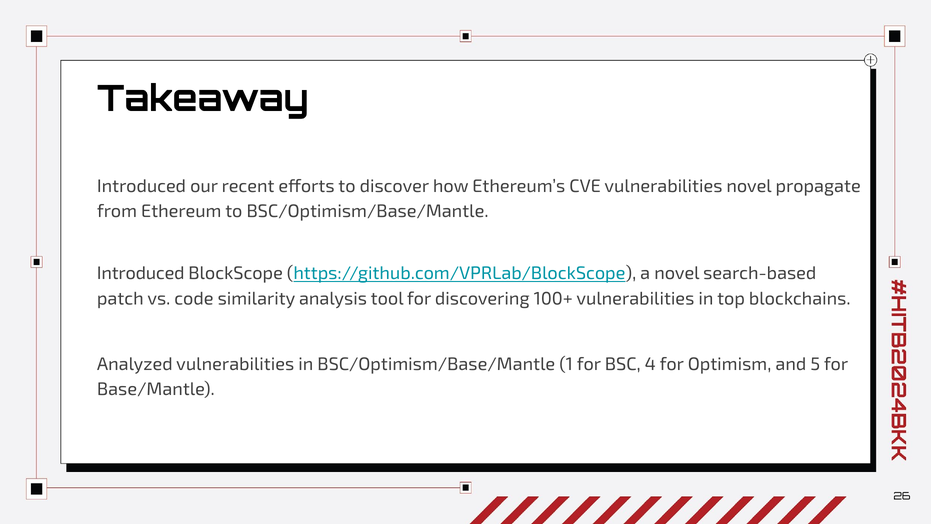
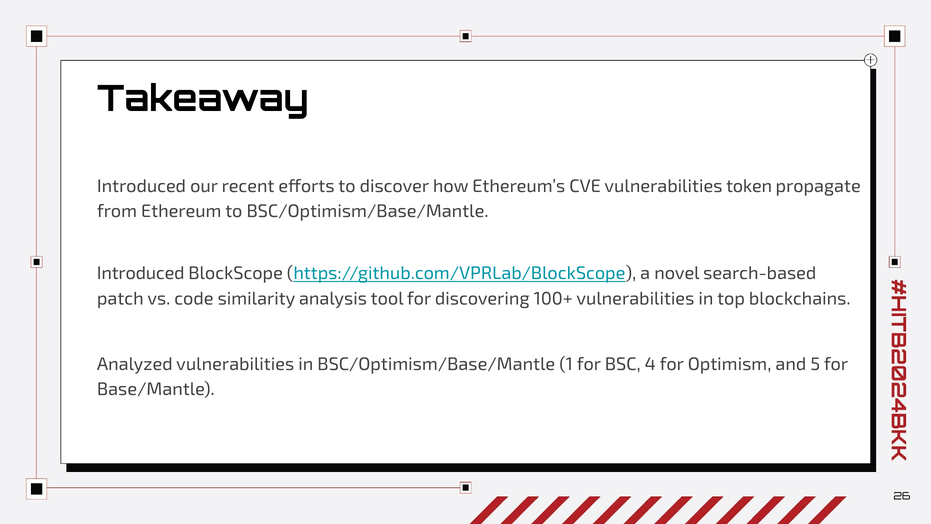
vulnerabilities novel: novel -> token
